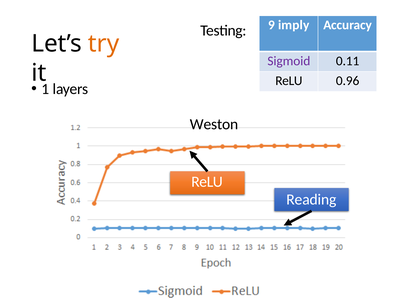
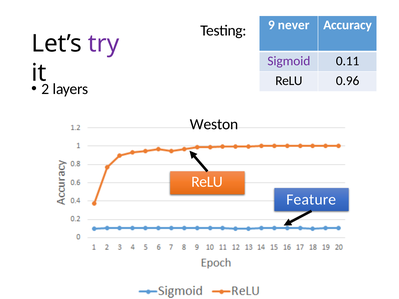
imply: imply -> never
try colour: orange -> purple
1: 1 -> 2
Reading: Reading -> Feature
